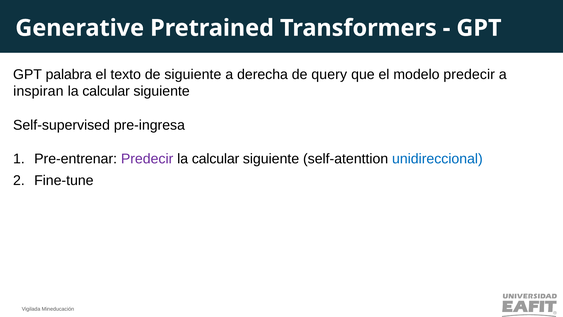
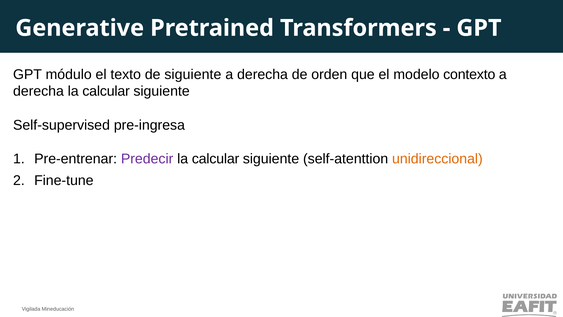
palabra: palabra -> módulo
query: query -> orden
modelo predecir: predecir -> contexto
inspiran at (38, 91): inspiran -> derecha
unidireccional colour: blue -> orange
